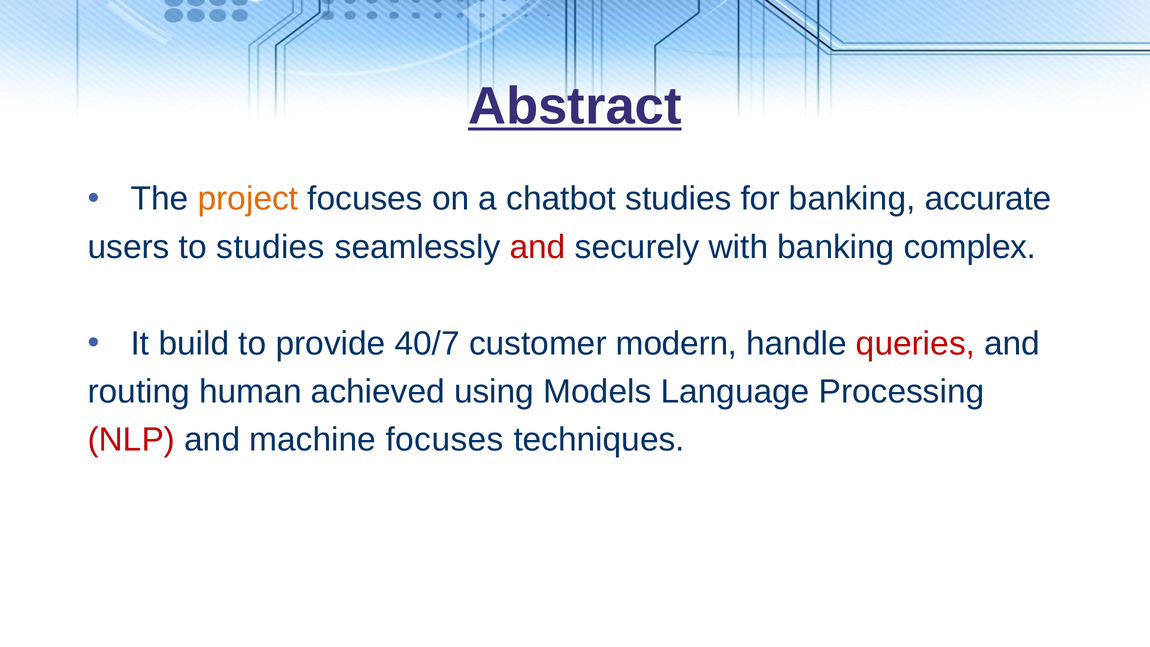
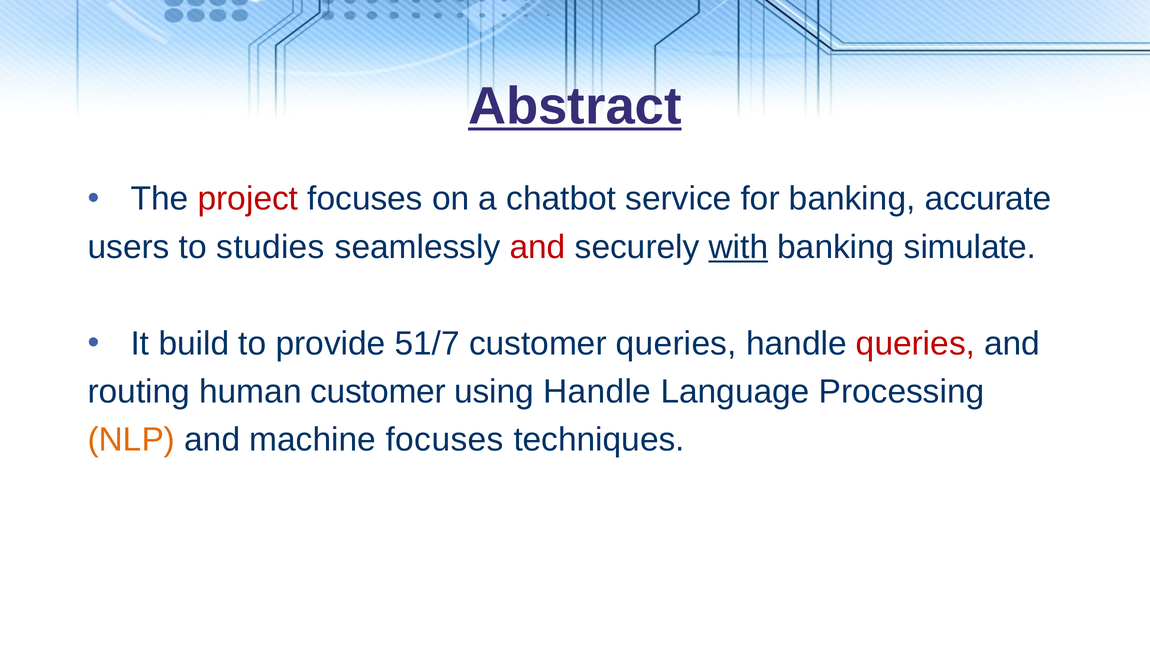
project colour: orange -> red
chatbot studies: studies -> service
with underline: none -> present
complex: complex -> simulate
40/7: 40/7 -> 51/7
customer modern: modern -> queries
human achieved: achieved -> customer
using Models: Models -> Handle
NLP colour: red -> orange
